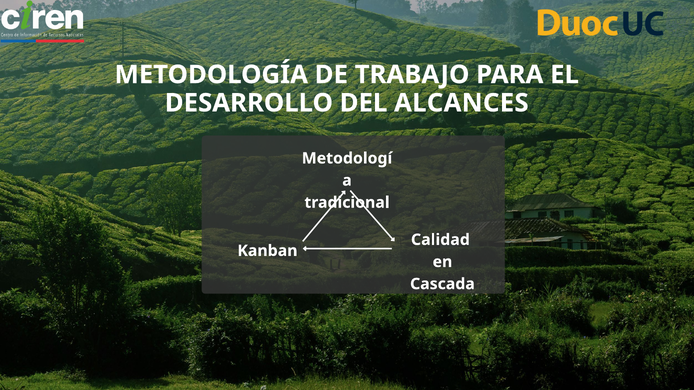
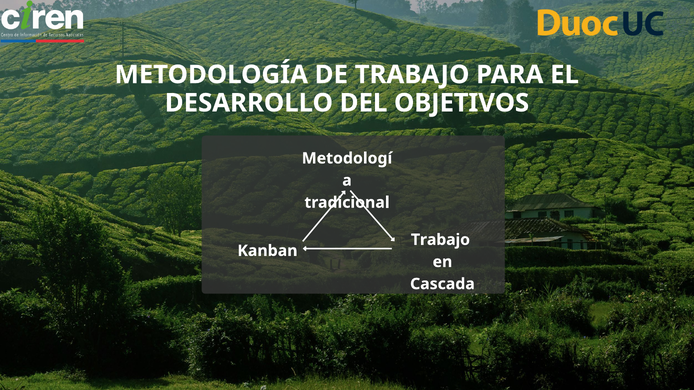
ALCANCES: ALCANCES -> OBJETIVOS
Calidad at (440, 240): Calidad -> Trabajo
